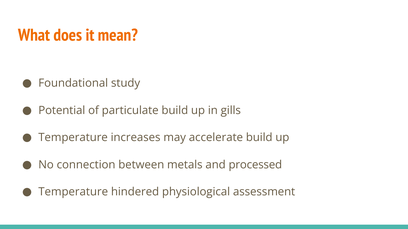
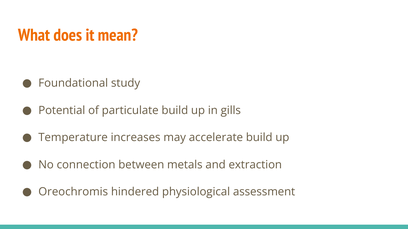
processed: processed -> extraction
Temperature at (73, 192): Temperature -> Oreochromis
